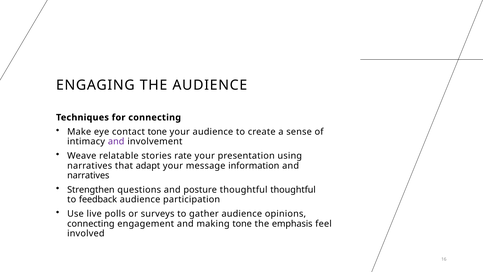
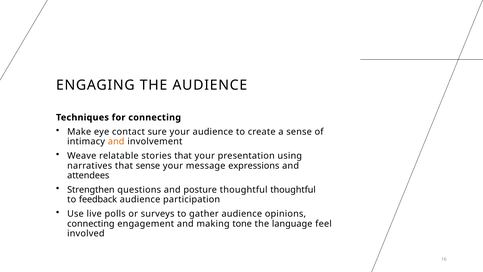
contact tone: tone -> sure
and at (116, 141) colour: purple -> orange
stories rate: rate -> that
that adapt: adapt -> sense
information: information -> expressions
narratives at (88, 175): narratives -> attendees
emphasis: emphasis -> language
